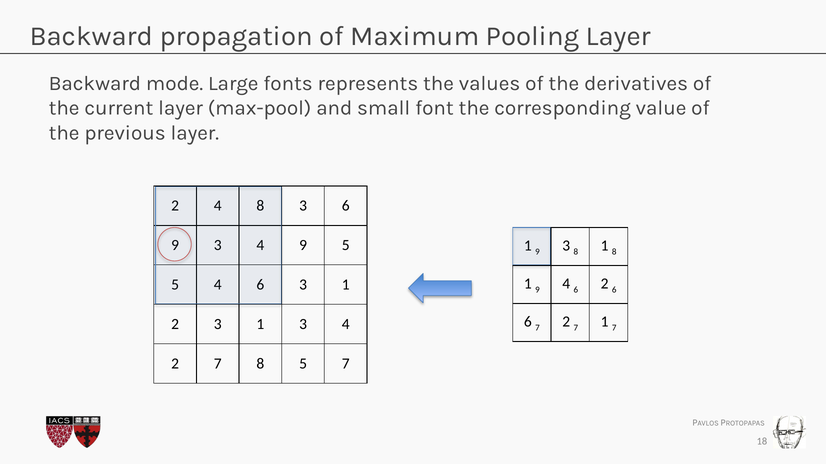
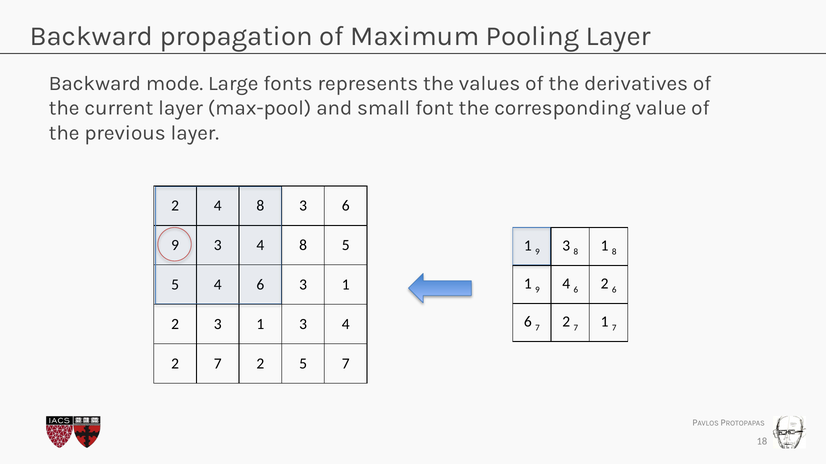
9 at (303, 246): 9 -> 8
2 7 8: 8 -> 2
